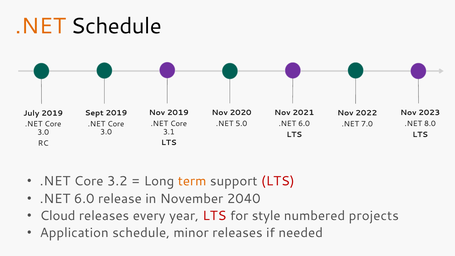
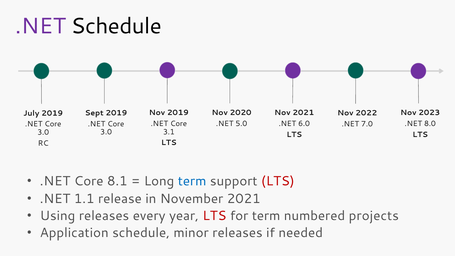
.NET at (41, 26) colour: orange -> purple
3.2: 3.2 -> 8.1
term at (192, 181) colour: orange -> blue
6.0 at (84, 199): 6.0 -> 1.1
November 2040: 2040 -> 2021
Cloud: Cloud -> Using
for style: style -> term
